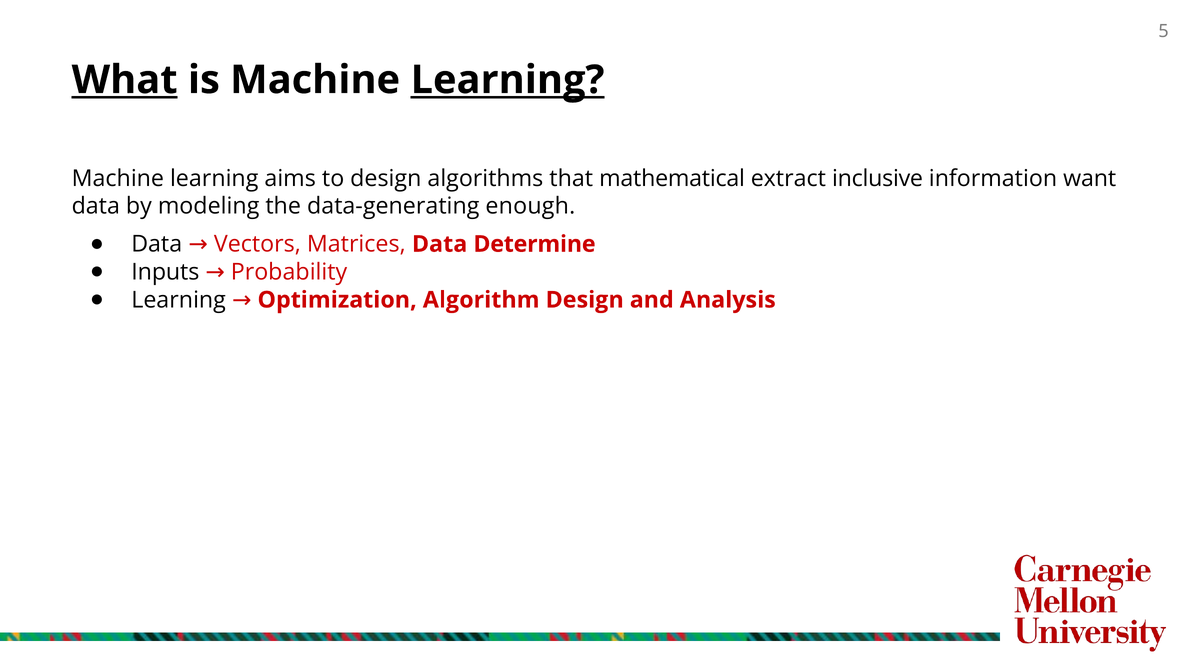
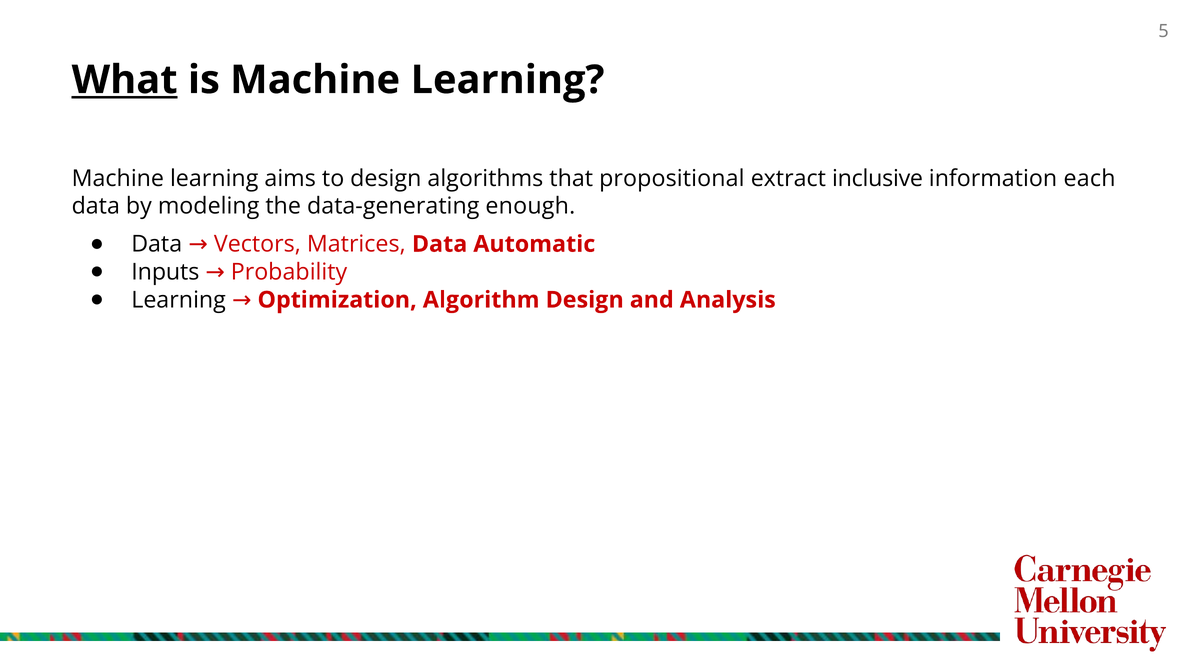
Learning at (508, 80) underline: present -> none
mathematical: mathematical -> propositional
want: want -> each
Determine: Determine -> Automatic
